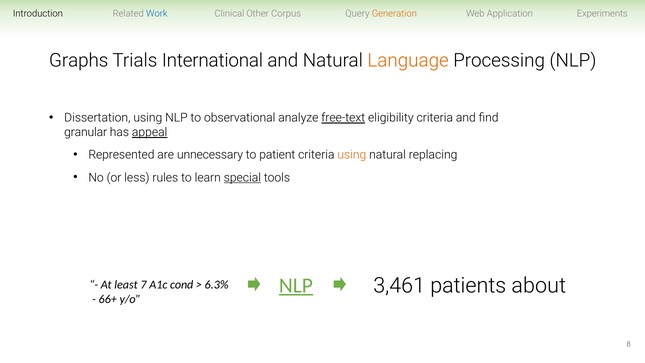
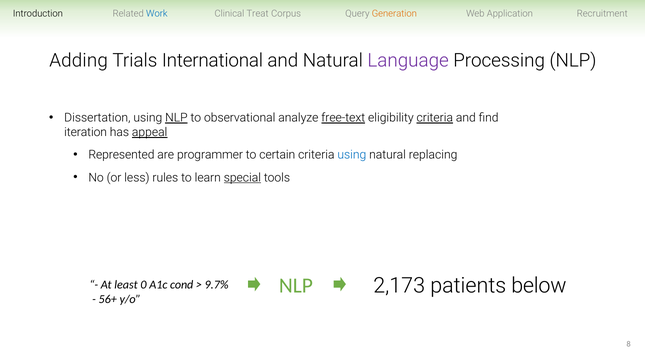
Other: Other -> Treat
Experiments: Experiments -> Recruitment
Graphs: Graphs -> Adding
Language colour: orange -> purple
NLP at (176, 118) underline: none -> present
criteria at (435, 118) underline: none -> present
granular: granular -> iteration
unnecessary: unnecessary -> programmer
patient: patient -> certain
using at (352, 155) colour: orange -> blue
NLP at (296, 285) underline: present -> none
3,461: 3,461 -> 2,173
about: about -> below
7: 7 -> 0
6.3%: 6.3% -> 9.7%
66+: 66+ -> 56+
